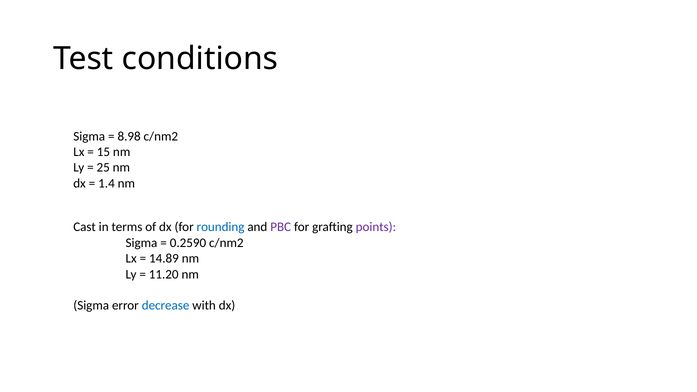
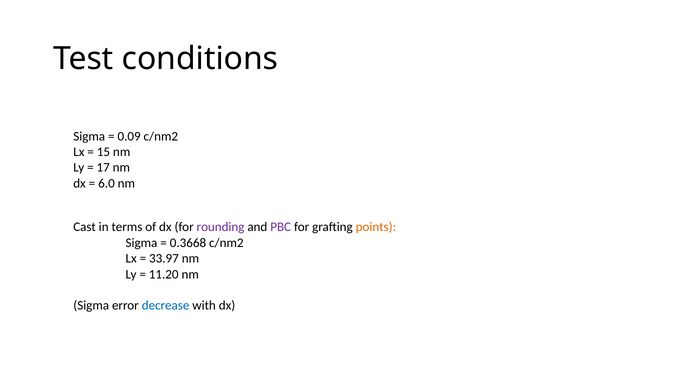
8.98: 8.98 -> 0.09
25: 25 -> 17
1.4: 1.4 -> 6.0
rounding colour: blue -> purple
points colour: purple -> orange
0.2590: 0.2590 -> 0.3668
14.89: 14.89 -> 33.97
